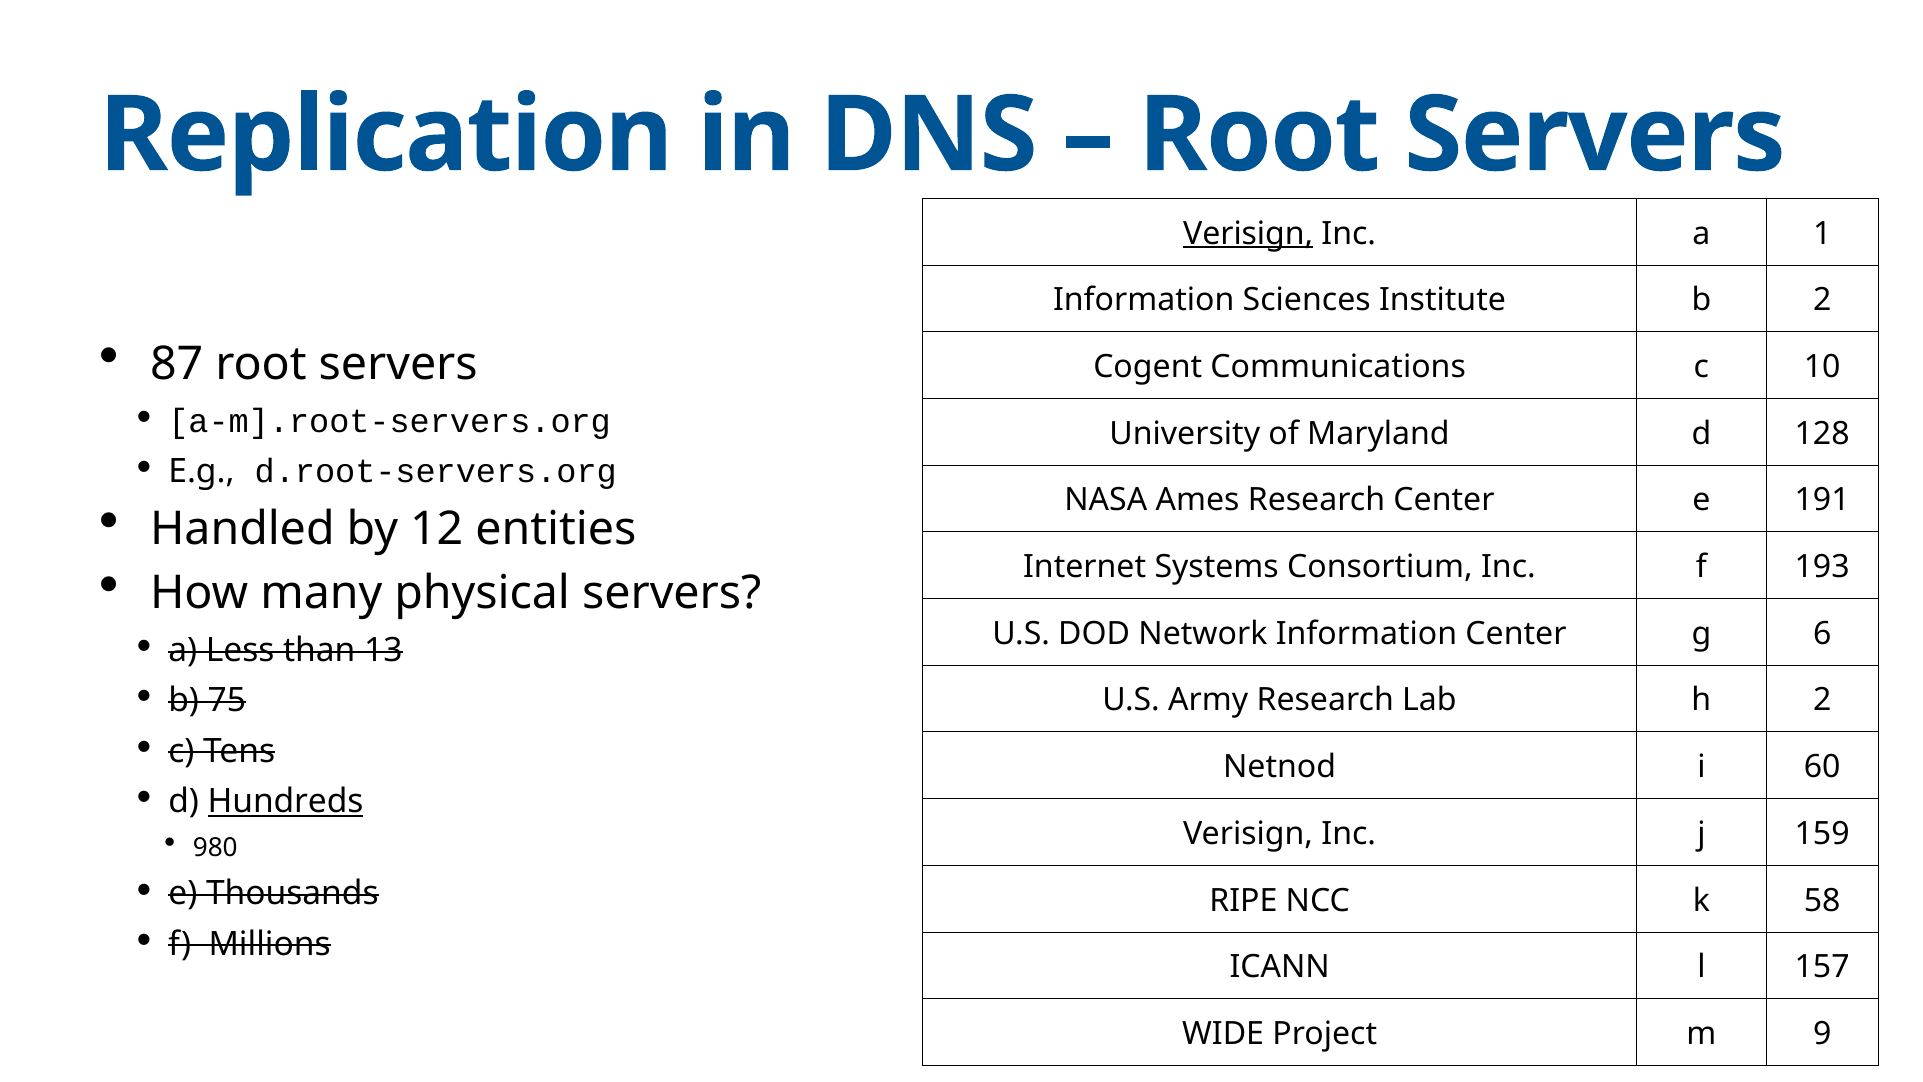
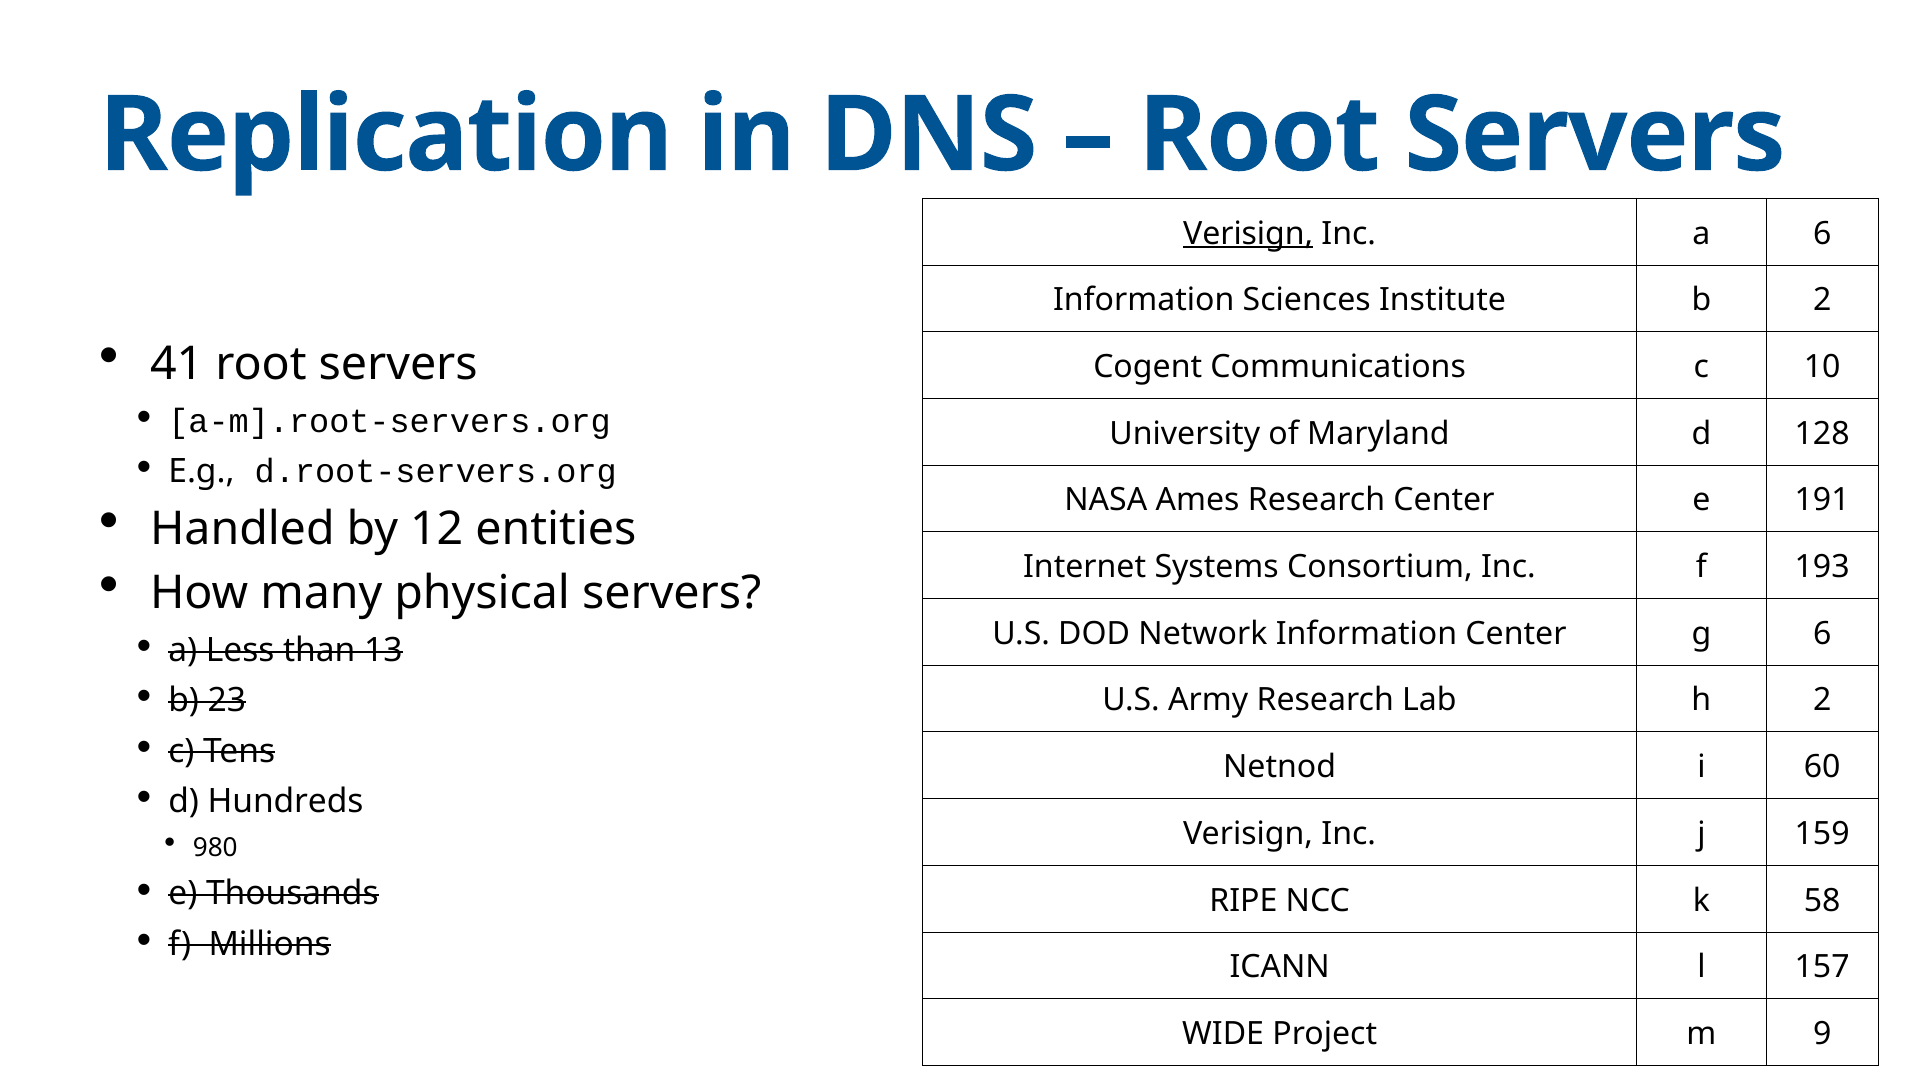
a 1: 1 -> 6
87: 87 -> 41
75: 75 -> 23
Hundreds underline: present -> none
